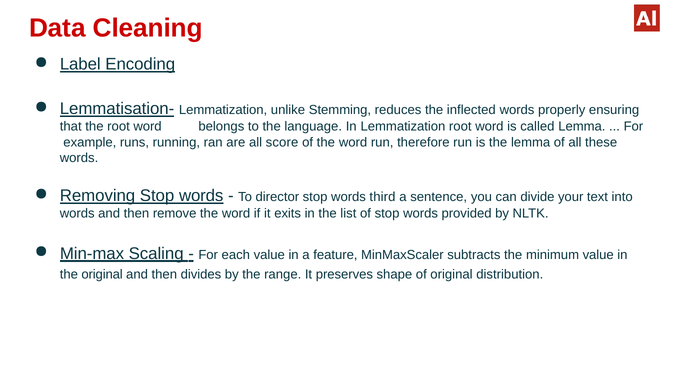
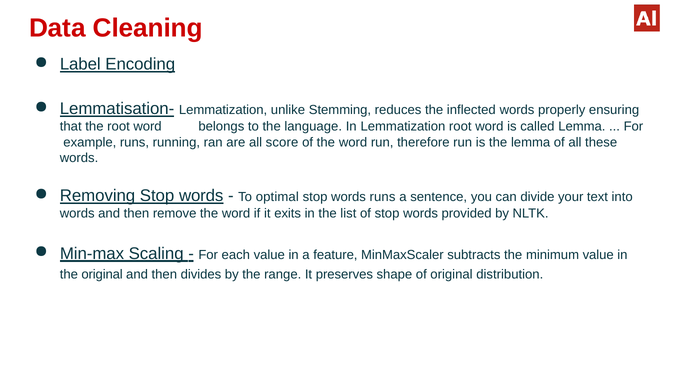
director: director -> optimal
words third: third -> runs
